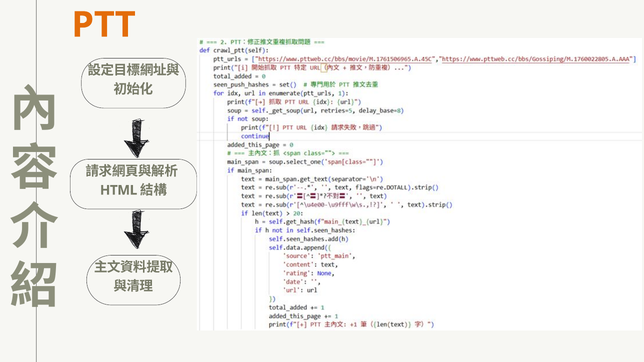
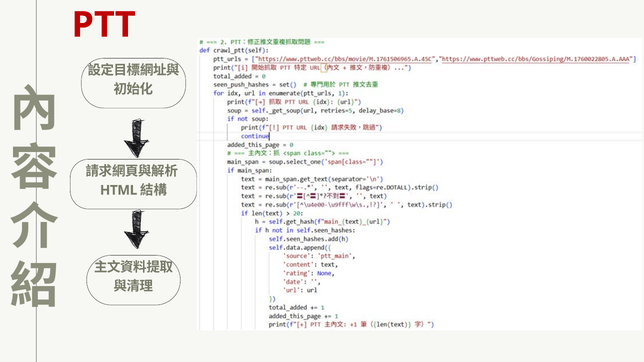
PTT colour: orange -> red
